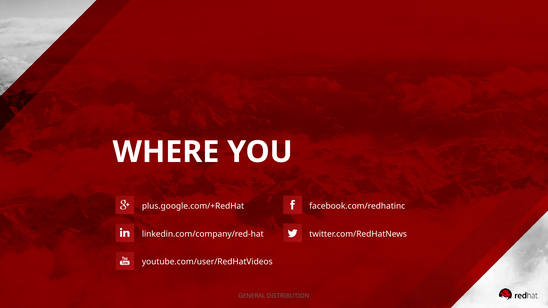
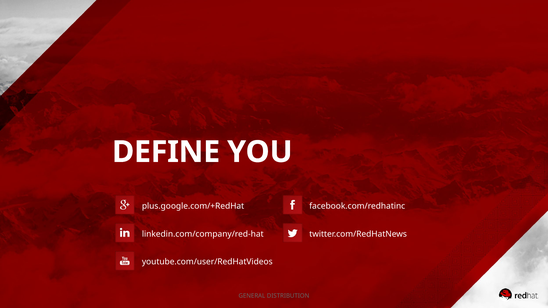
WHERE: WHERE -> DEFINE
